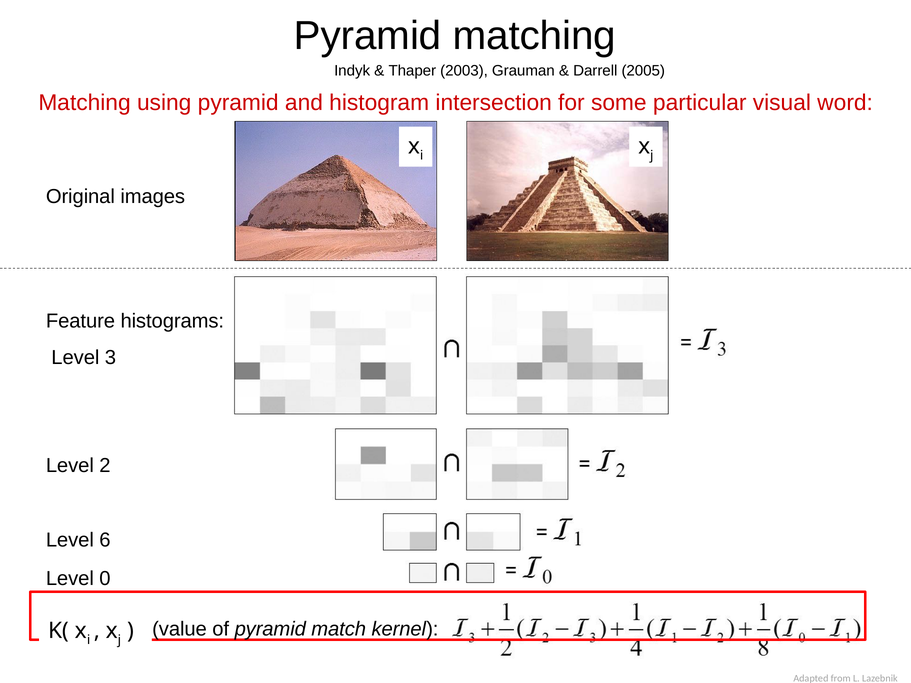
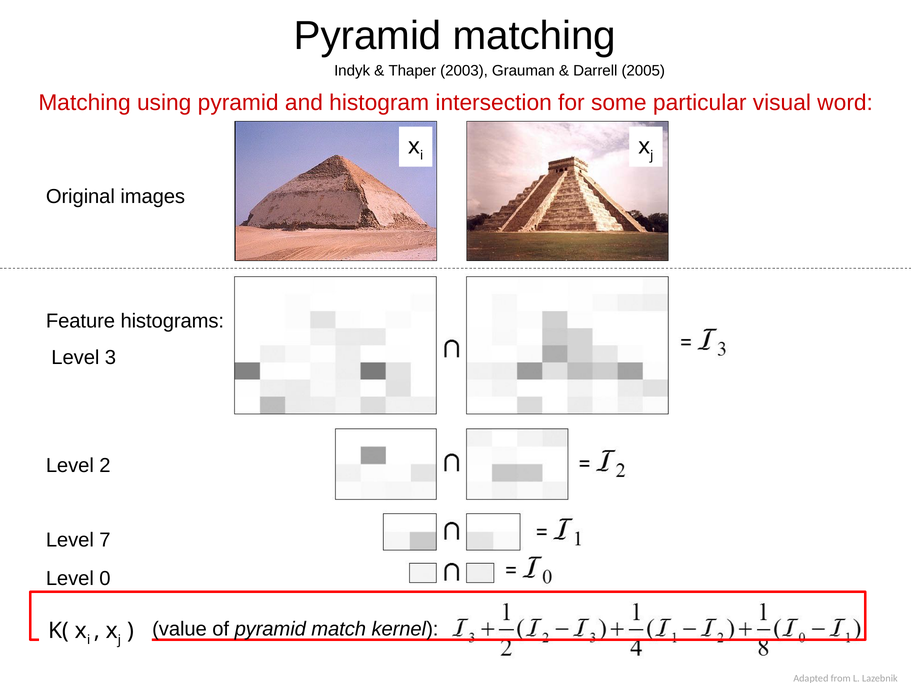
6: 6 -> 7
